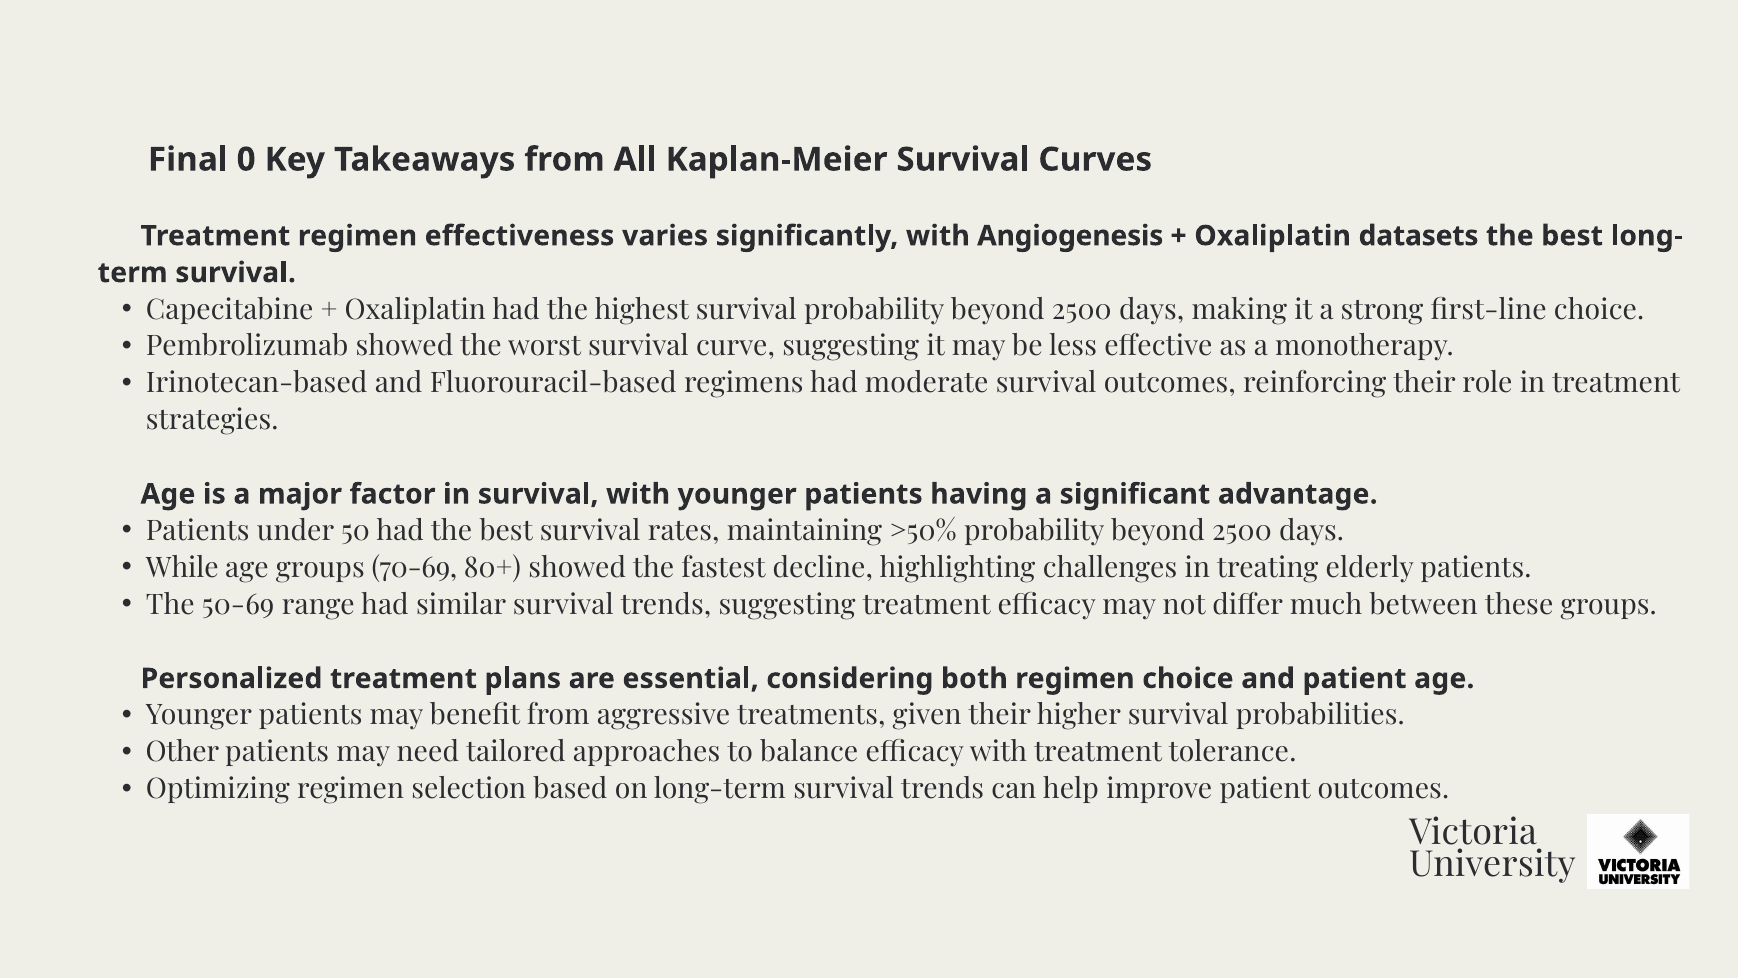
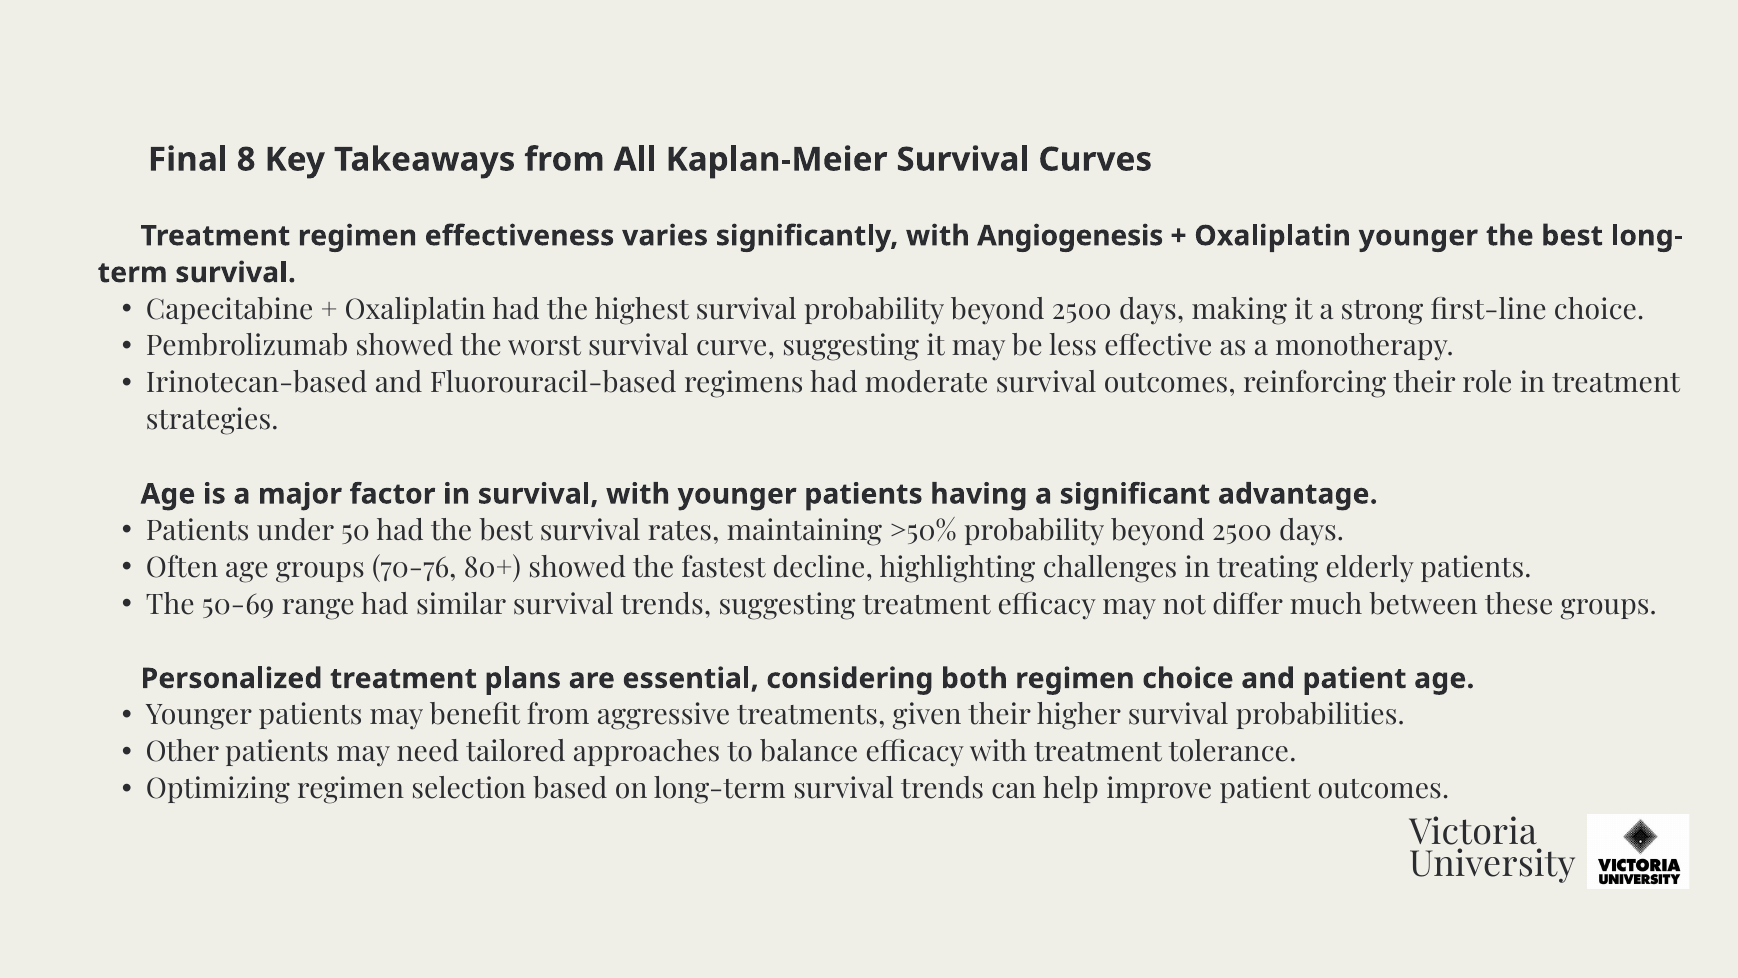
0: 0 -> 8
Oxaliplatin datasets: datasets -> younger
While: While -> Often
70-69: 70-69 -> 70-76
